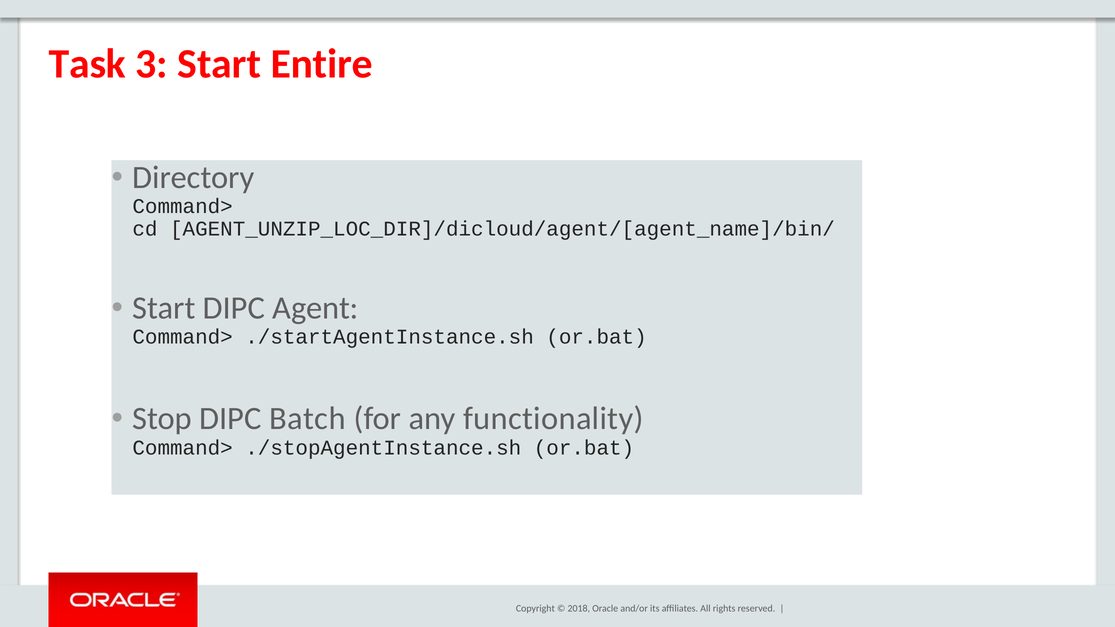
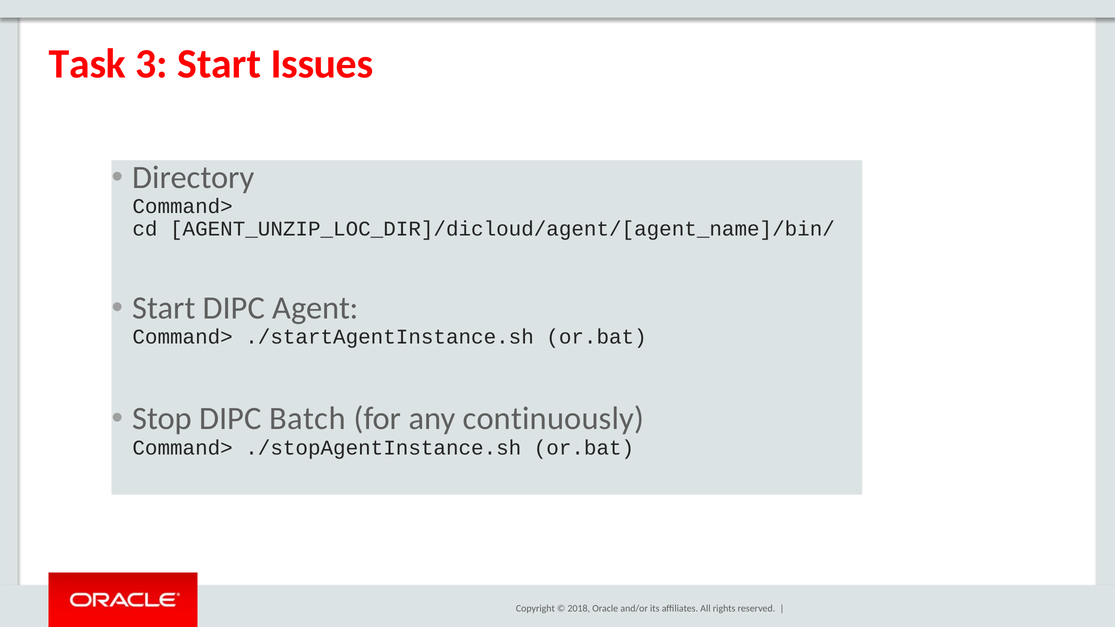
Entire: Entire -> Issues
functionality: functionality -> continuously
